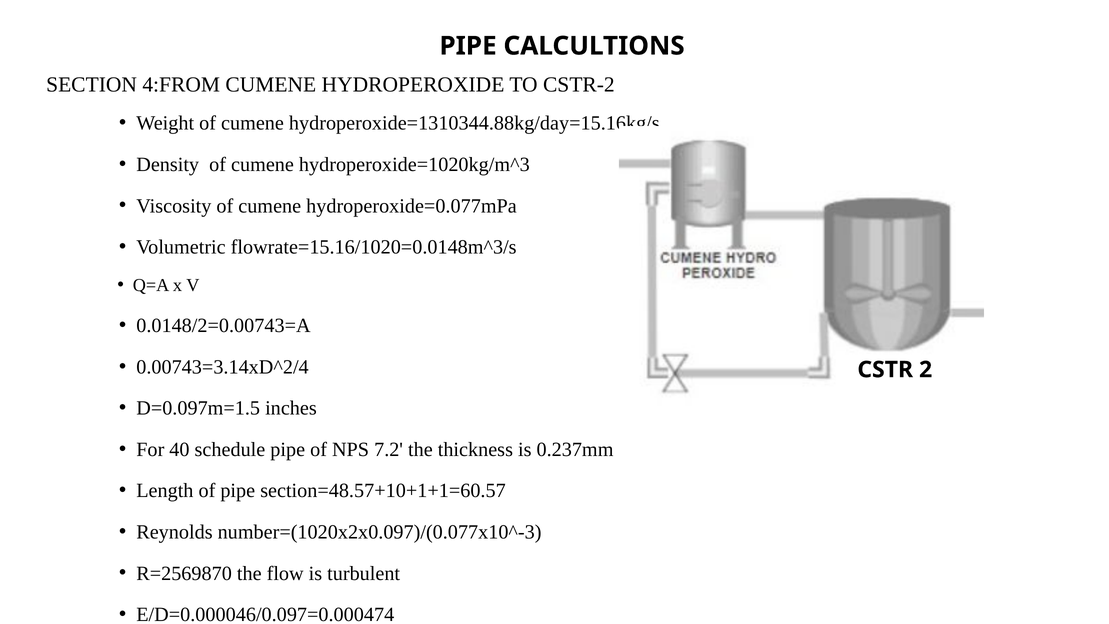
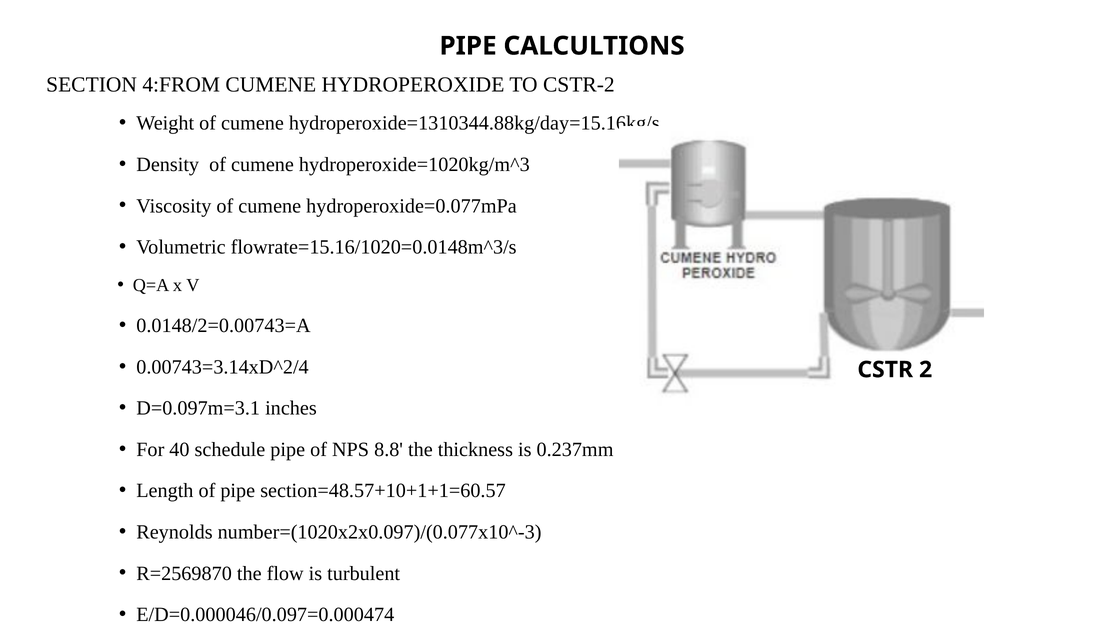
D=0.097m=1.5: D=0.097m=1.5 -> D=0.097m=3.1
7.2: 7.2 -> 8.8
